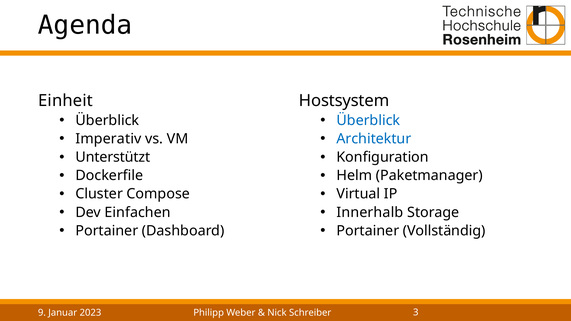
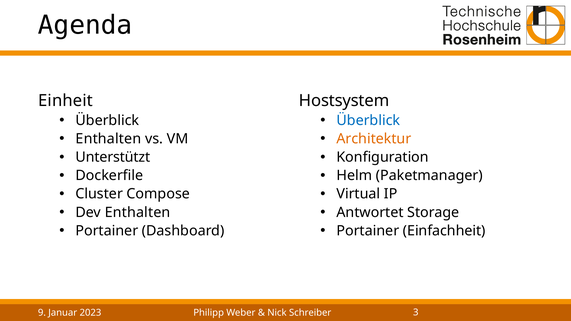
Imperativ at (108, 139): Imperativ -> Enthalten
Architektur colour: blue -> orange
Dev Einfachen: Einfachen -> Enthalten
Innerhalb: Innerhalb -> Antwortet
Vollständig: Vollständig -> Einfachheit
